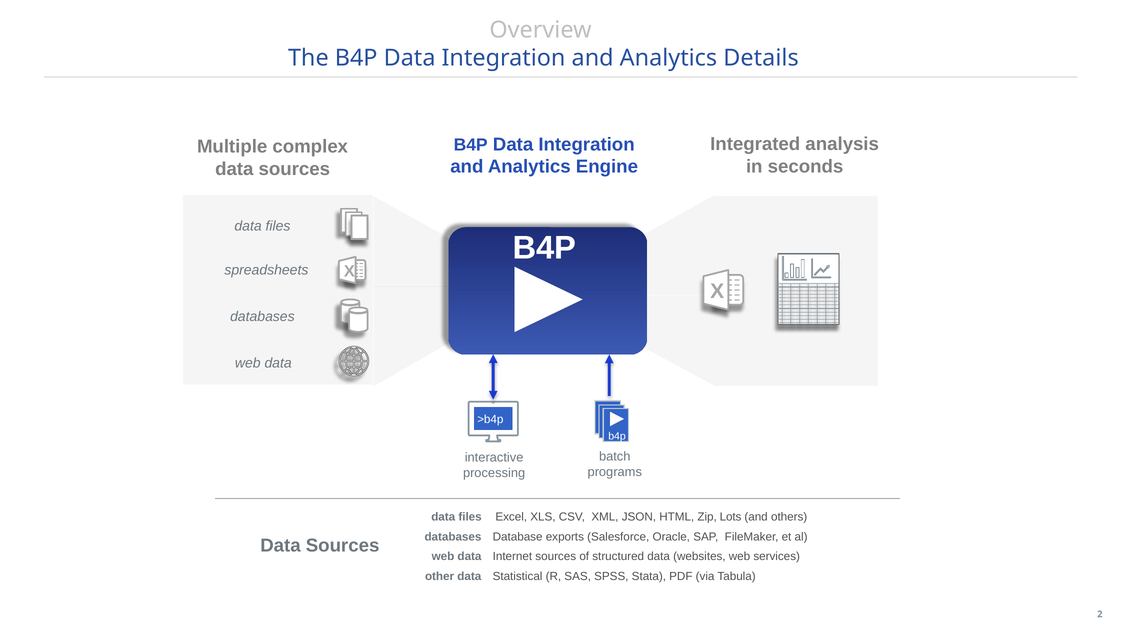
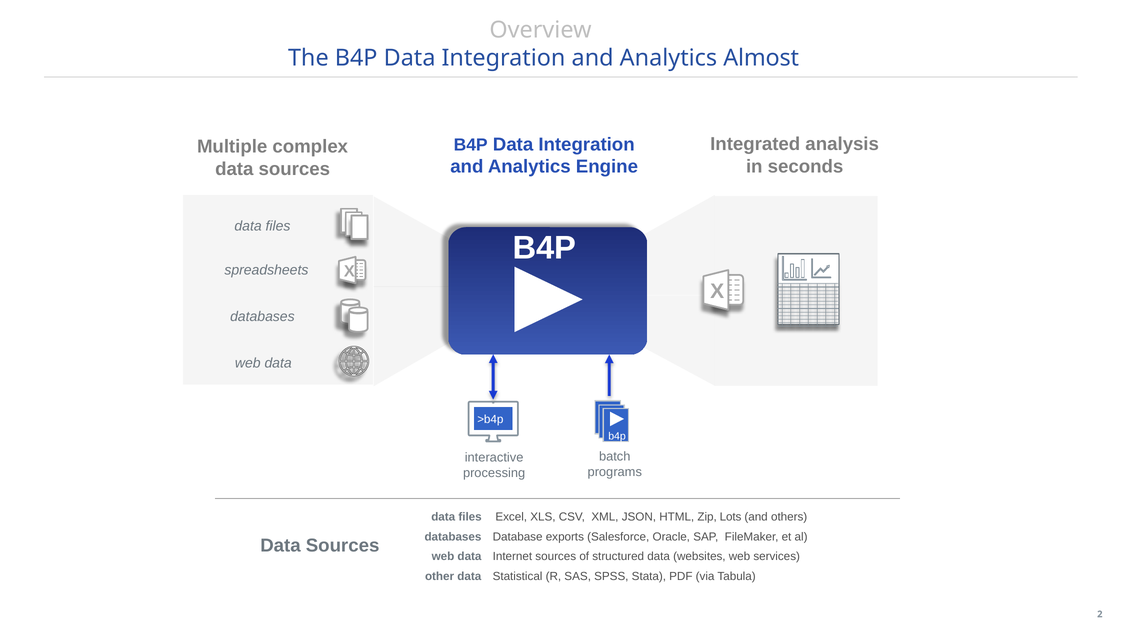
Details: Details -> Almost
